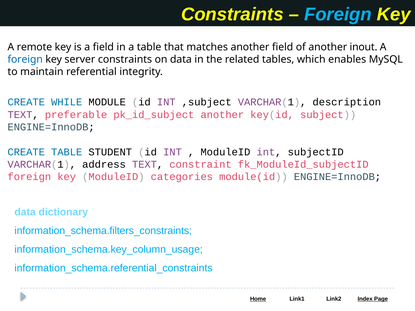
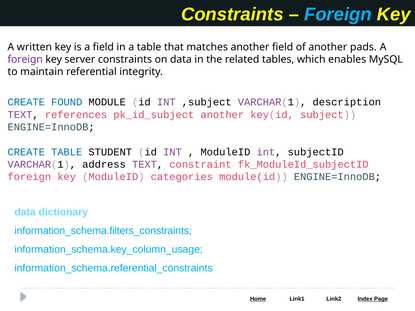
remote: remote -> written
inout: inout -> pads
foreign at (25, 59) colour: blue -> purple
WHILE: WHILE -> FOUND
preferable: preferable -> references
